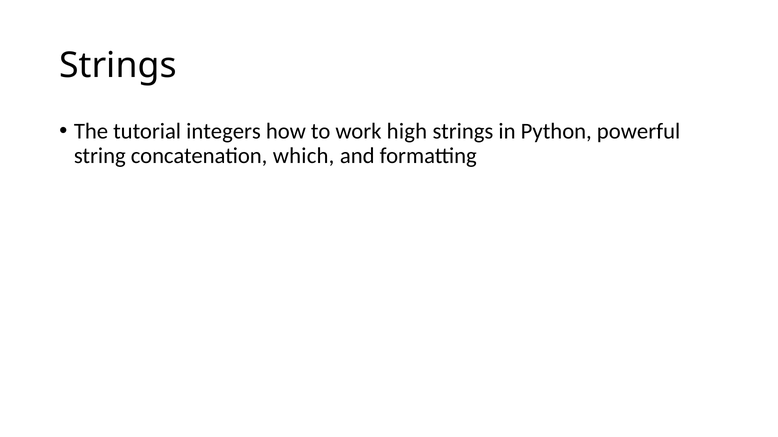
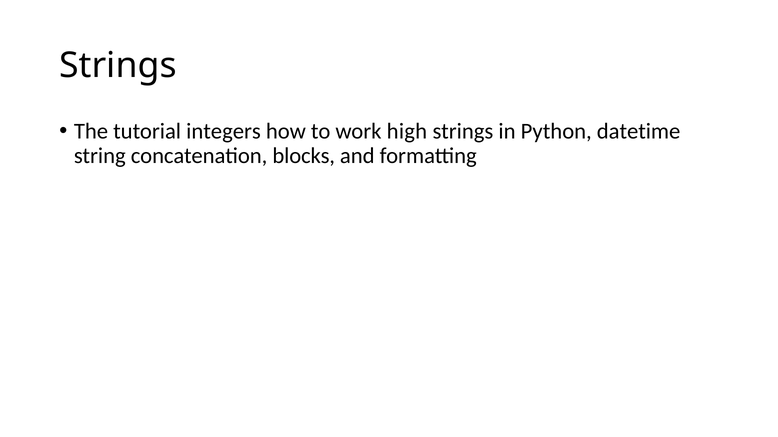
powerful: powerful -> datetime
which: which -> blocks
